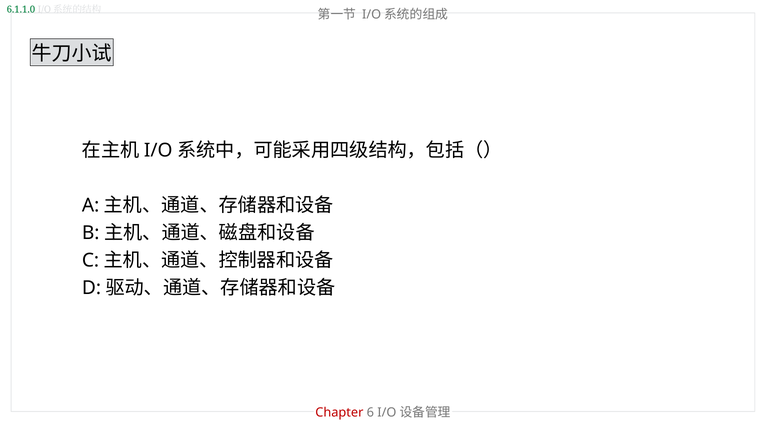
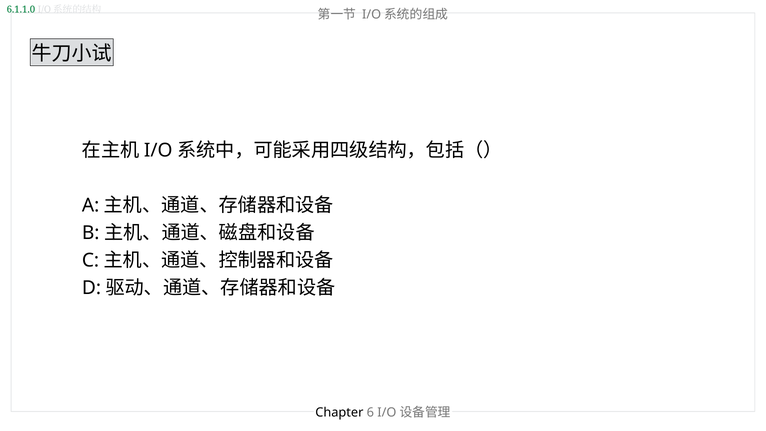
Chapter colour: red -> black
